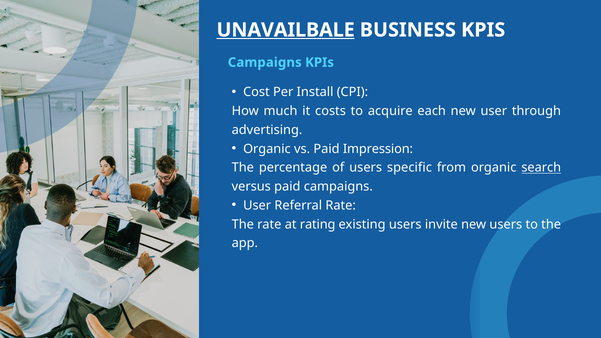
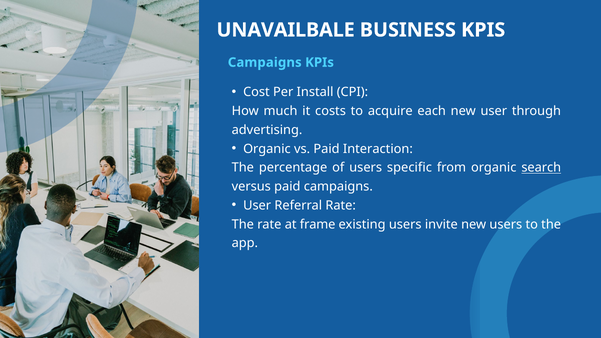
UNAVAILBALE underline: present -> none
Impression: Impression -> Interaction
rating: rating -> frame
